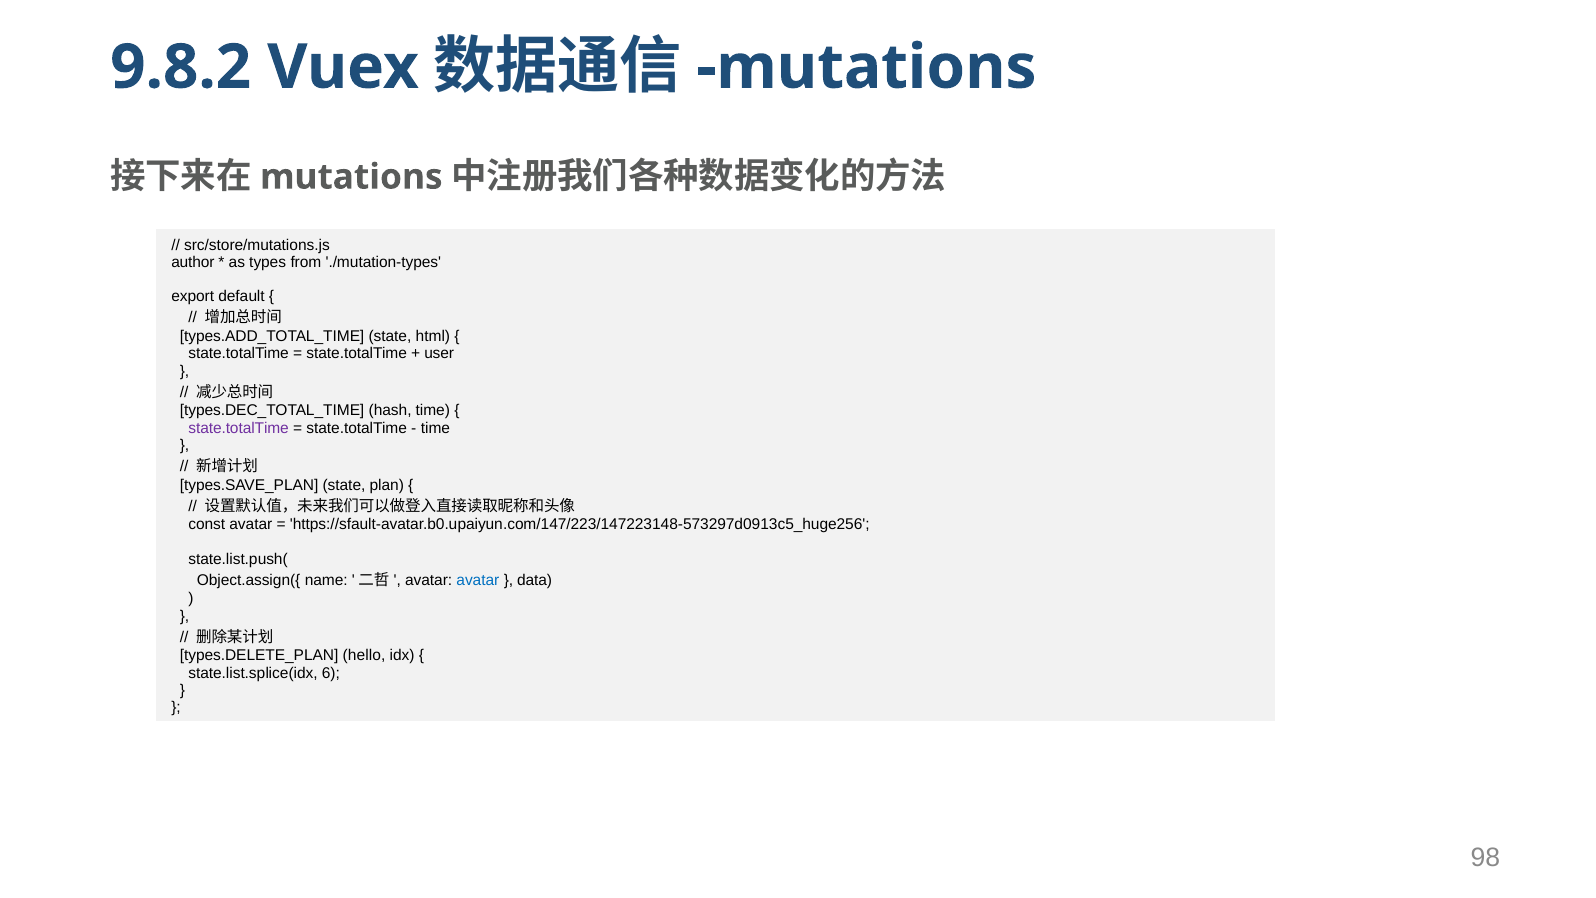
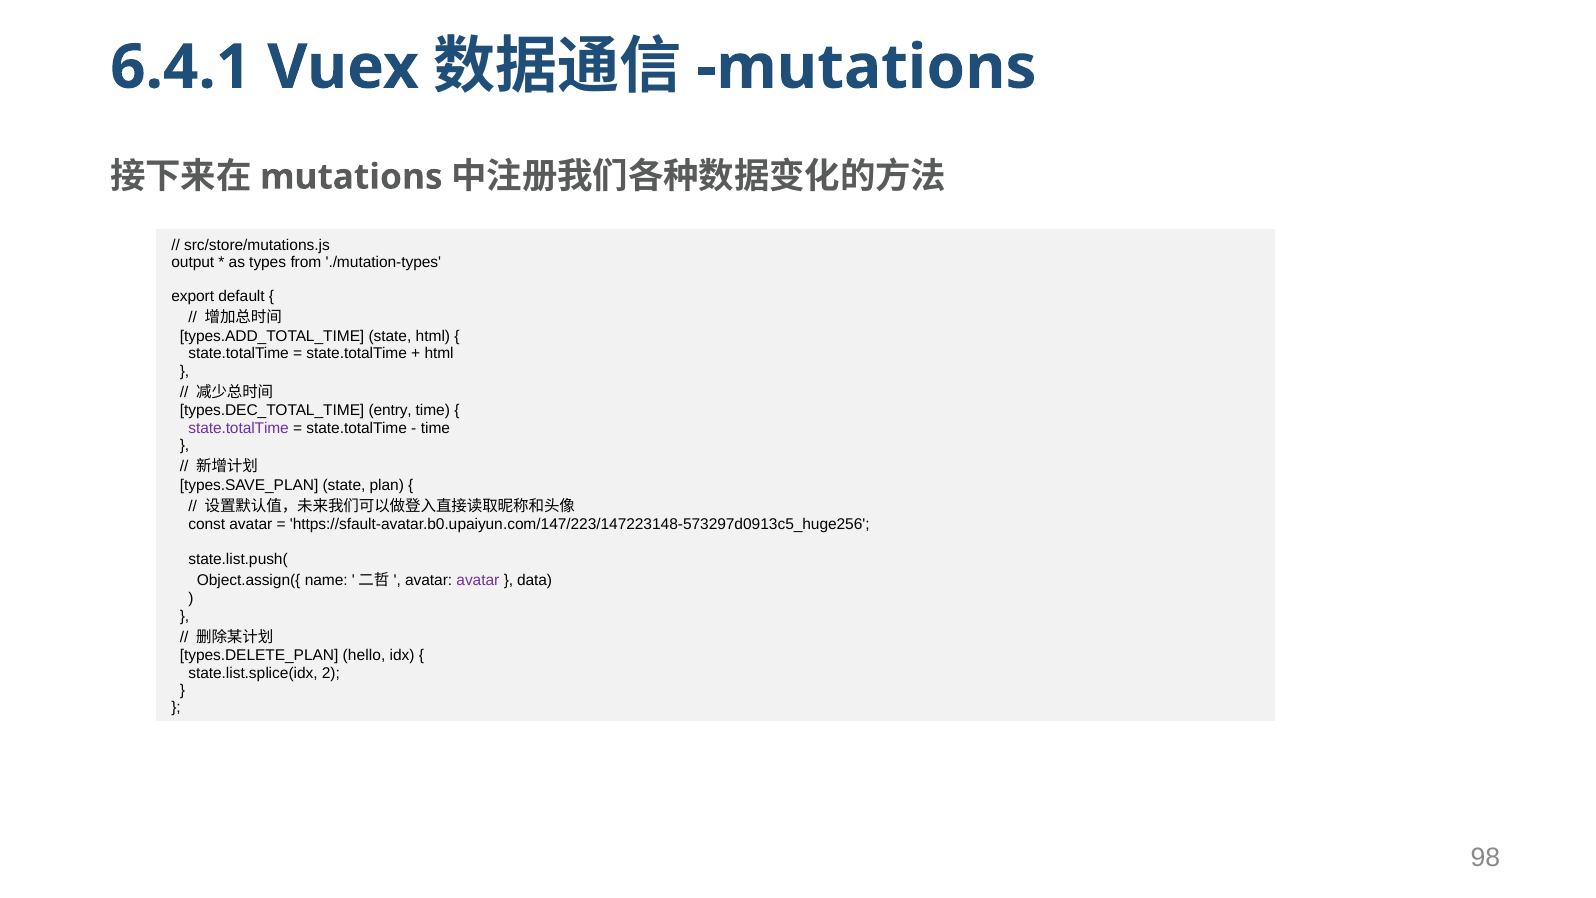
9.8.2: 9.8.2 -> 6.4.1
author: author -> output
user at (439, 354): user -> html
hash: hash -> entry
avatar at (478, 580) colour: blue -> purple
6: 6 -> 2
